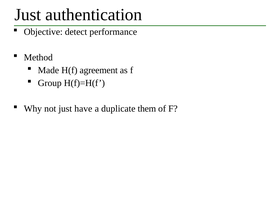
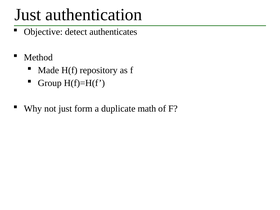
performance: performance -> authenticates
agreement: agreement -> repository
have: have -> form
them: them -> math
